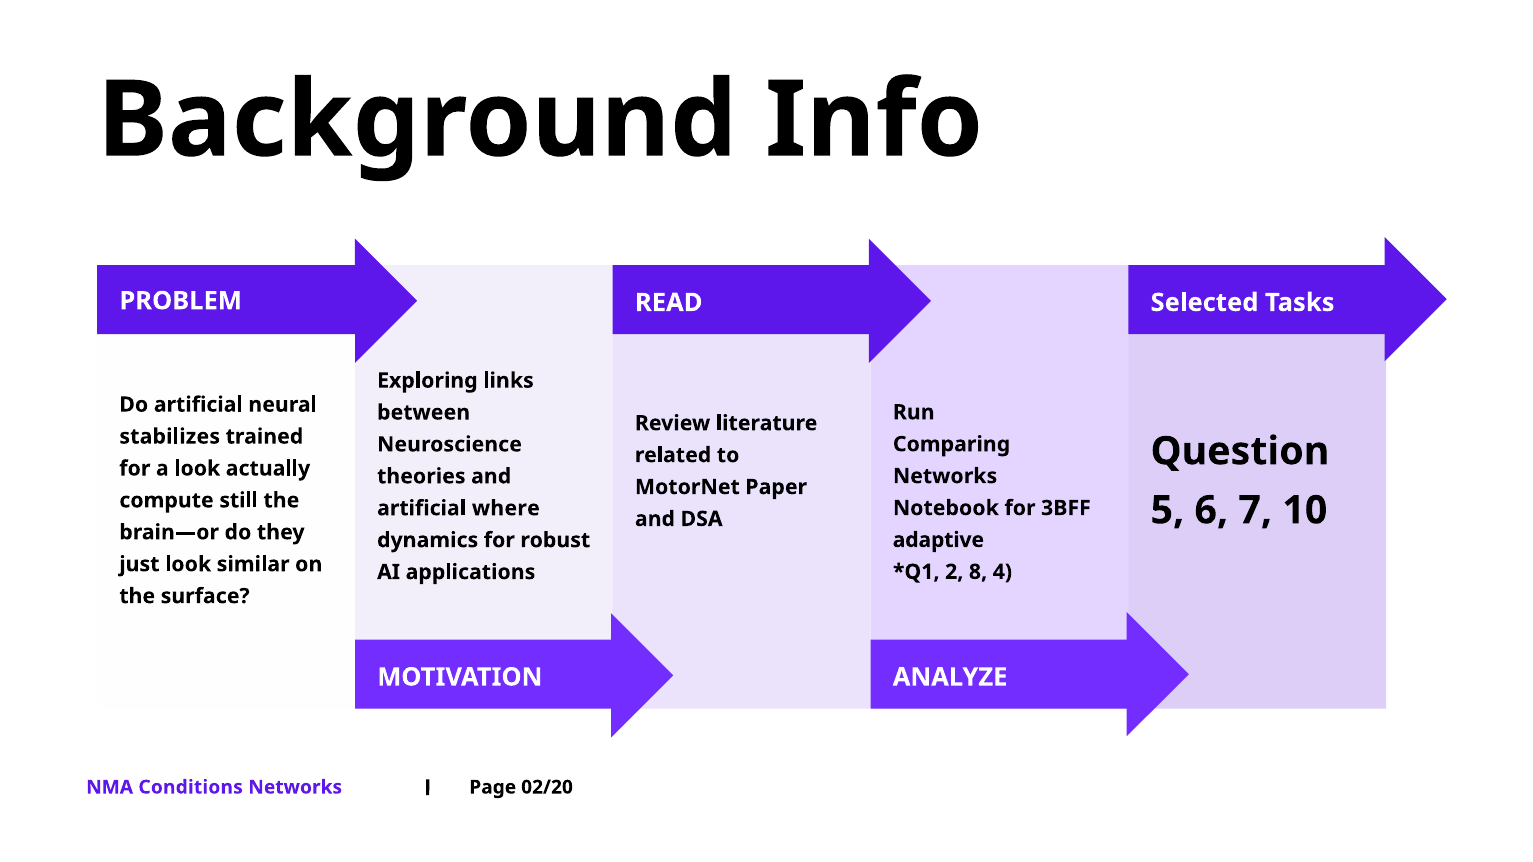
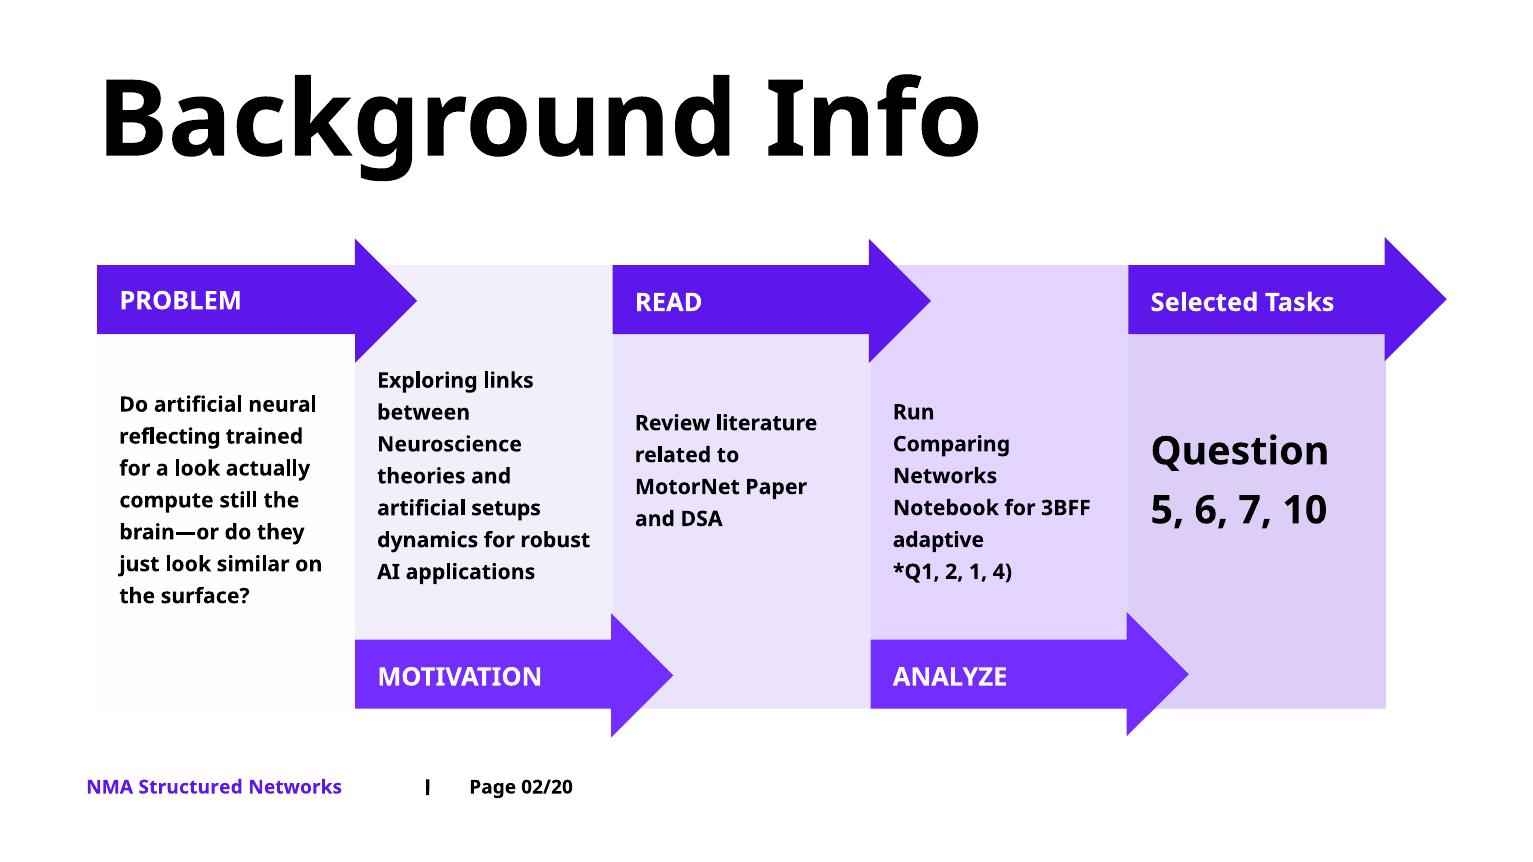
stabilizes: stabilizes -> reflecting
where: where -> setups
8: 8 -> 1
Conditions: Conditions -> Structured
